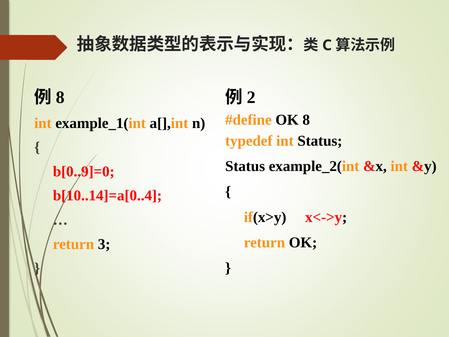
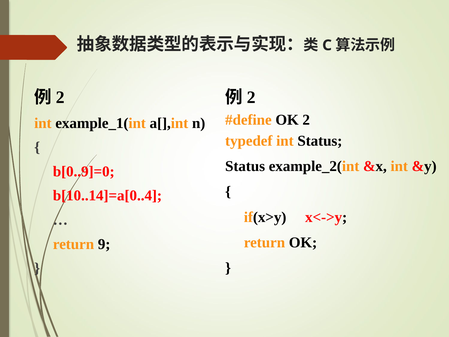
8 at (60, 97): 8 -> 2
OK 8: 8 -> 2
3: 3 -> 9
